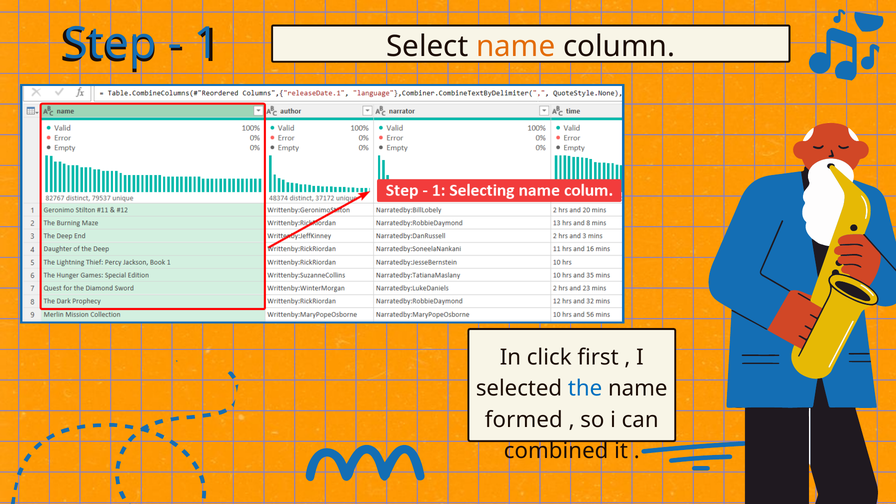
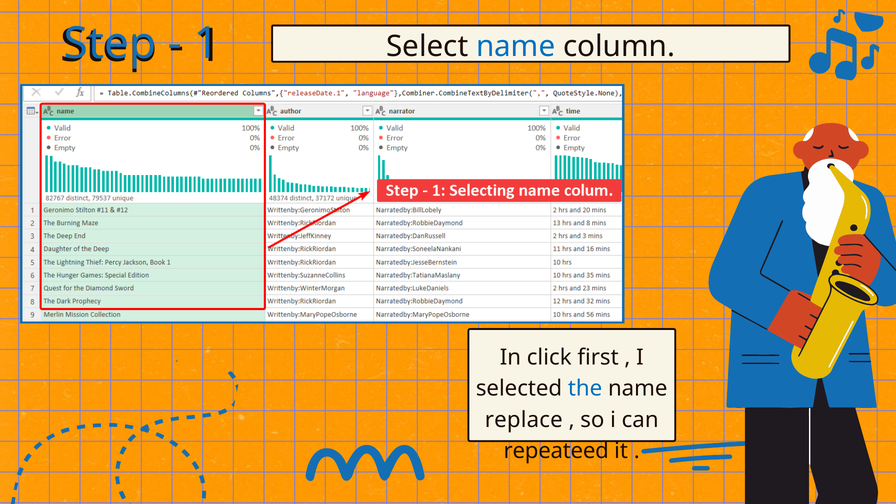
name at (516, 47) colour: orange -> blue
formed: formed -> replace
combined: combined -> repeateed
